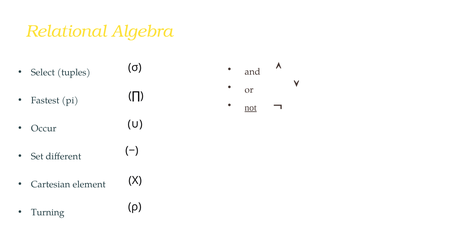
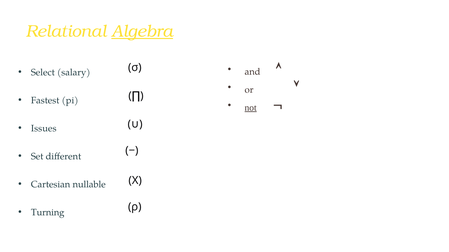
Algebra underline: none -> present
tuples: tuples -> salary
Occur: Occur -> Issues
element: element -> nullable
